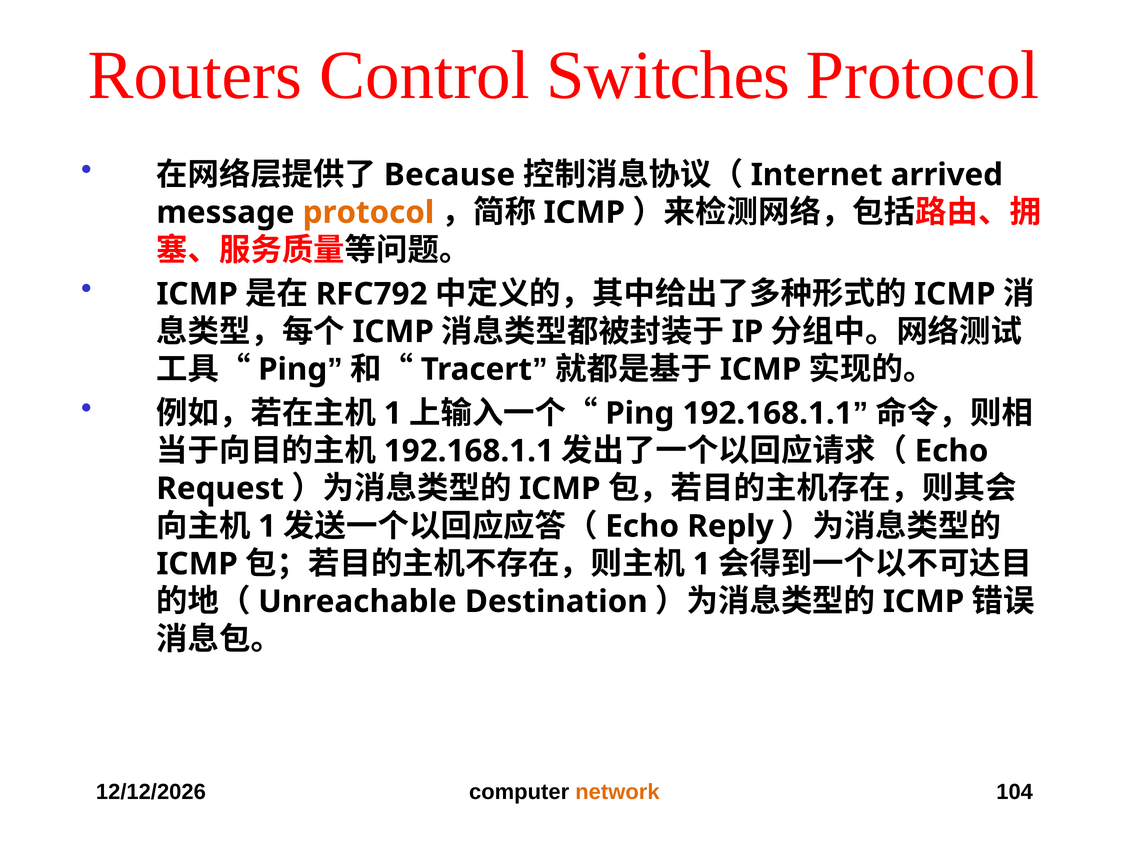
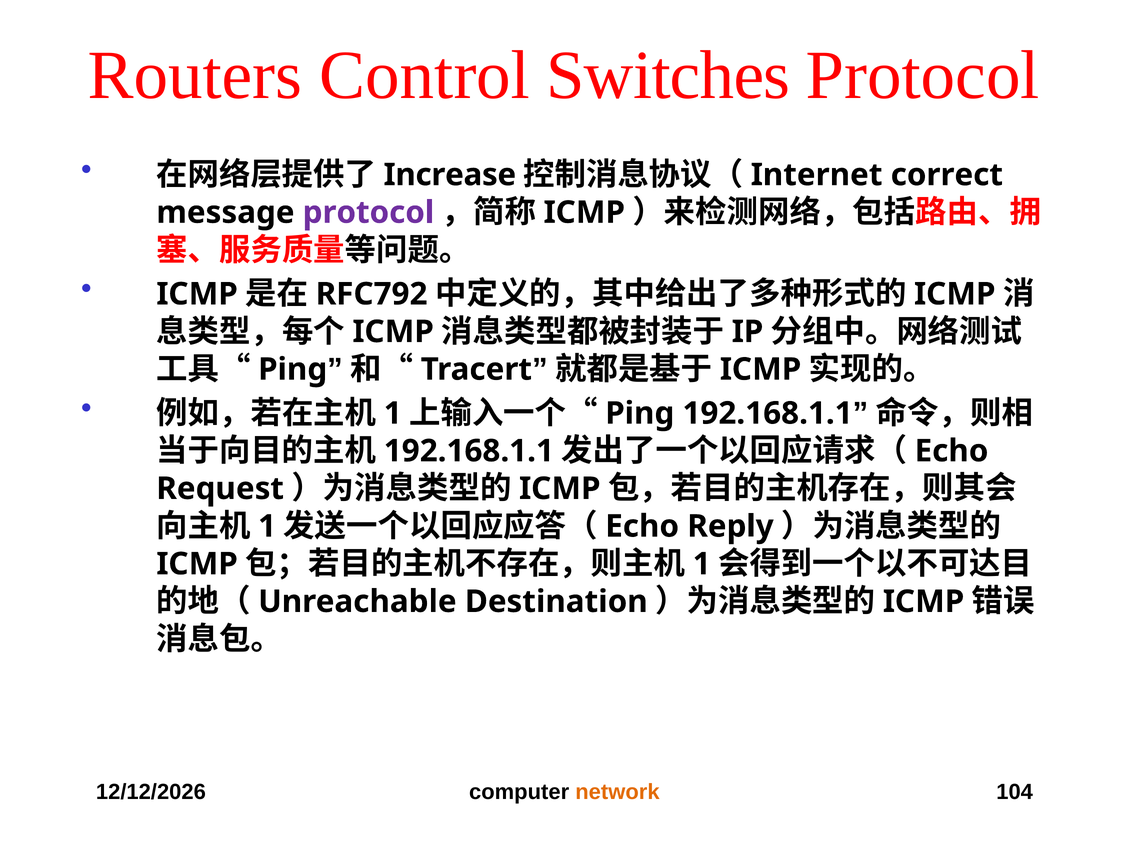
Because: Because -> Increase
arrived: arrived -> correct
protocol at (368, 212) colour: orange -> purple
